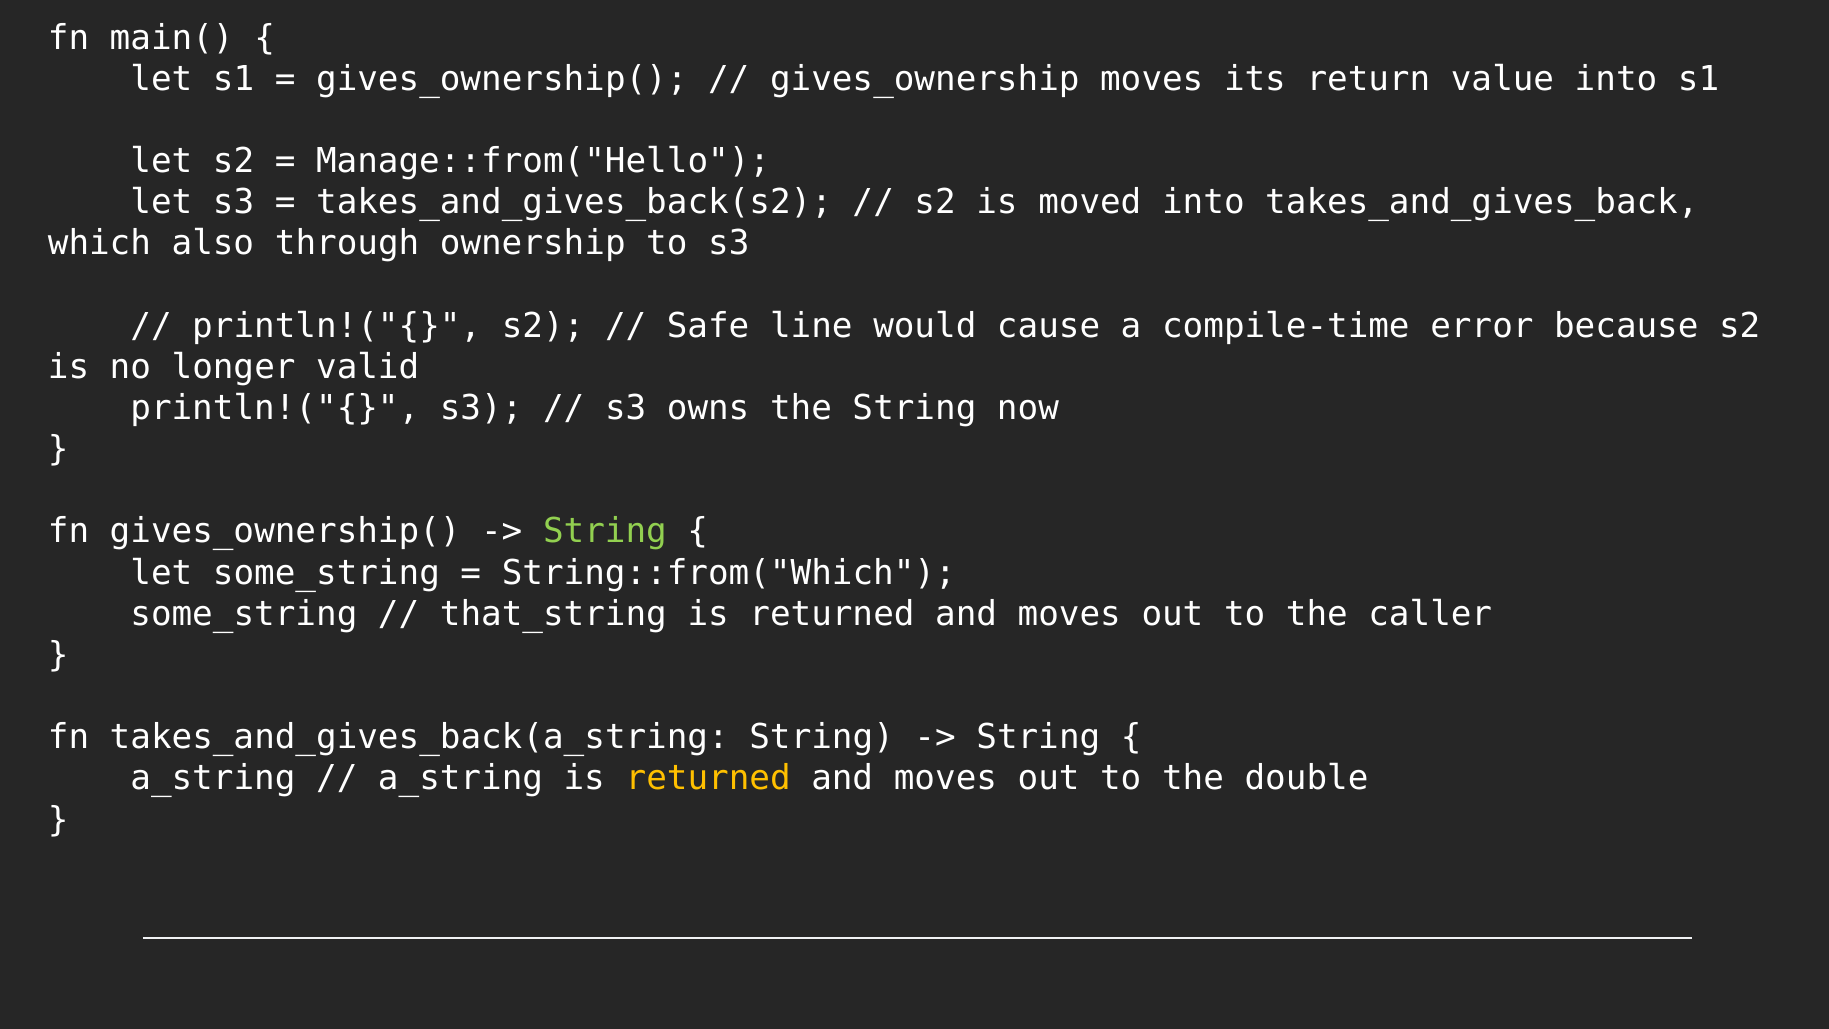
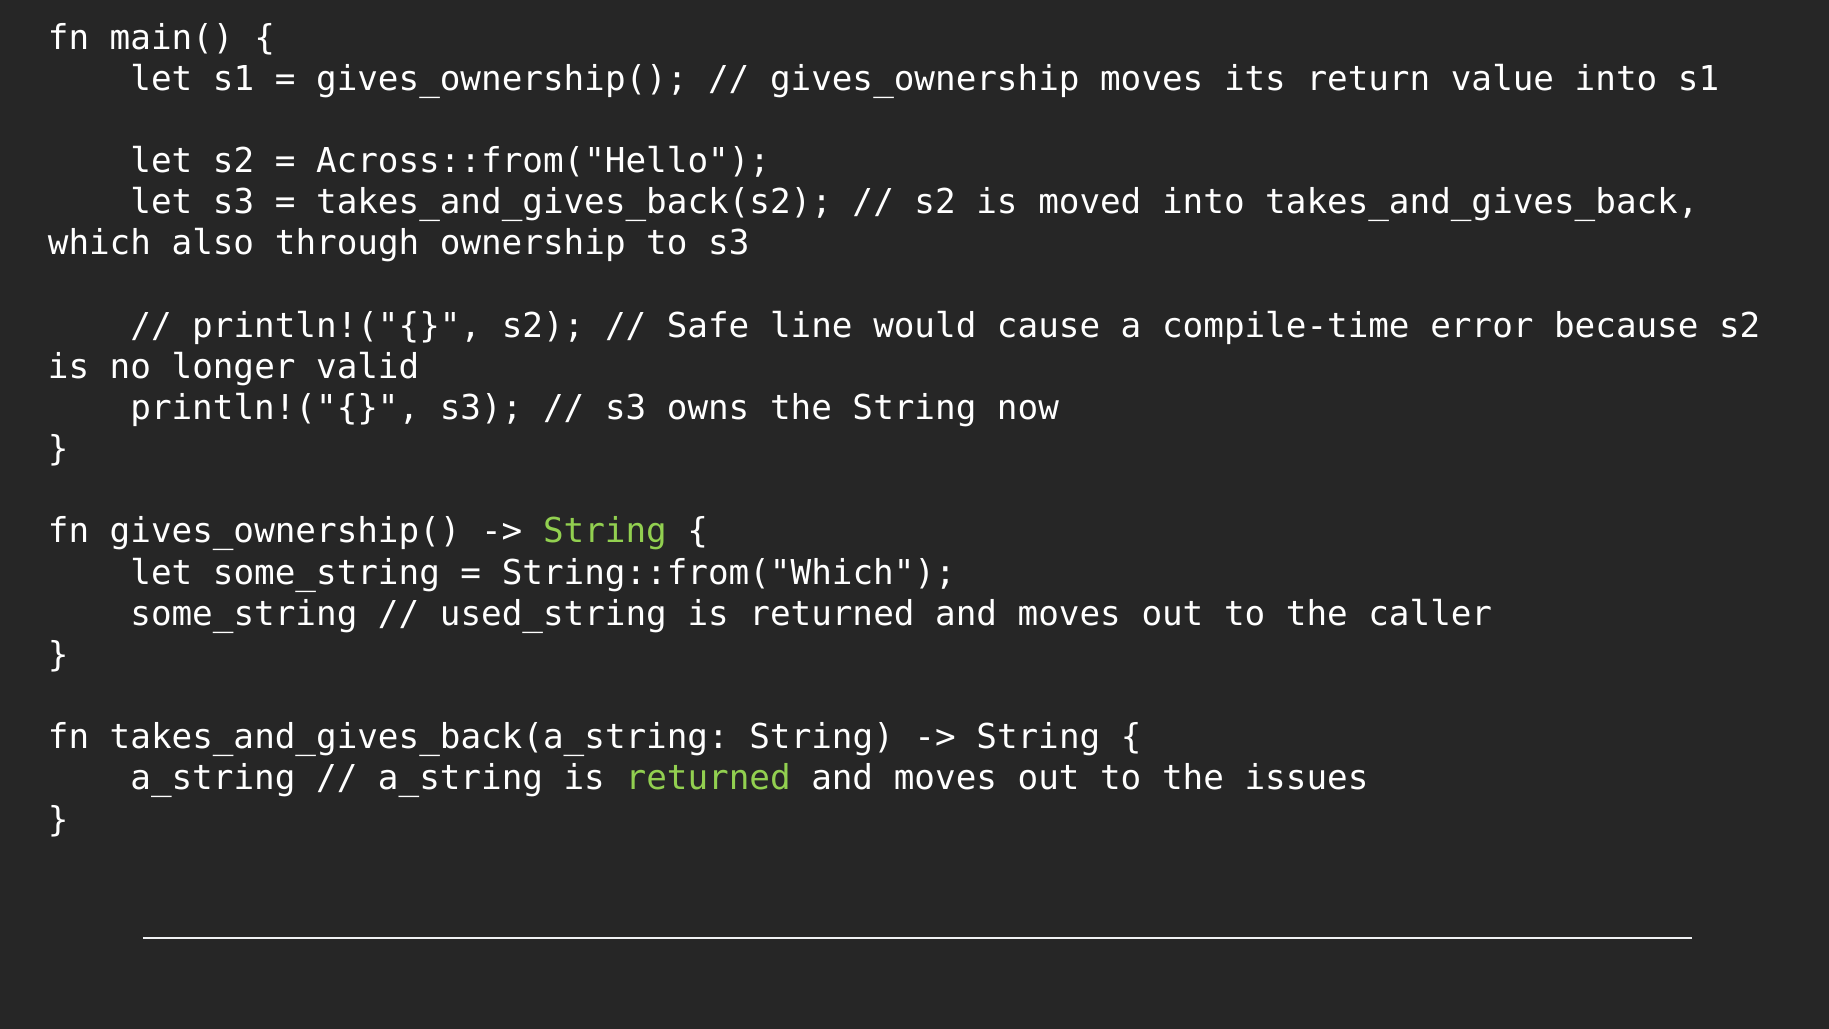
Manage::from("Hello: Manage::from("Hello -> Across::from("Hello
that_string: that_string -> used_string
returned at (708, 778) colour: yellow -> light green
double: double -> issues
